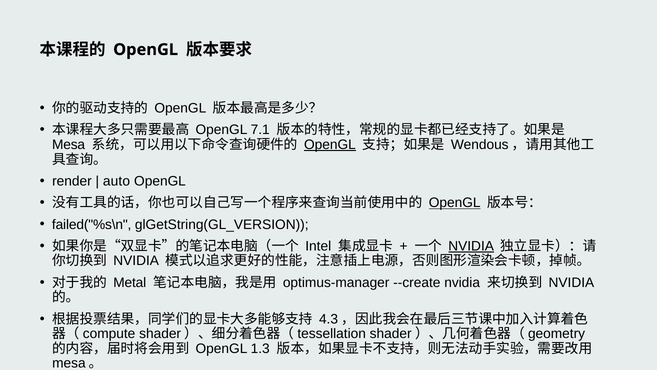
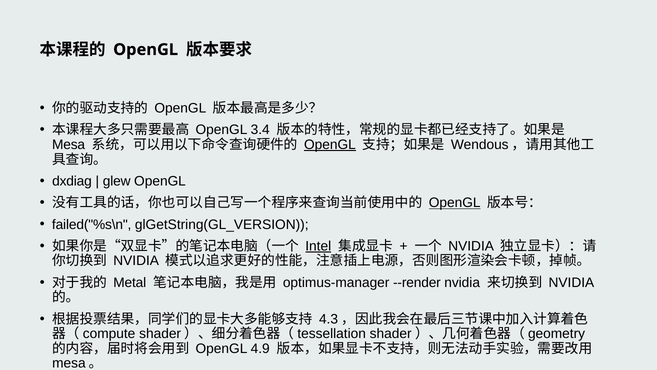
7.1: 7.1 -> 3.4
render: render -> dxdiag
auto: auto -> glew
Intel underline: none -> present
NVIDIA at (471, 246) underline: present -> none
--create: --create -> --render
1.3: 1.3 -> 4.9
